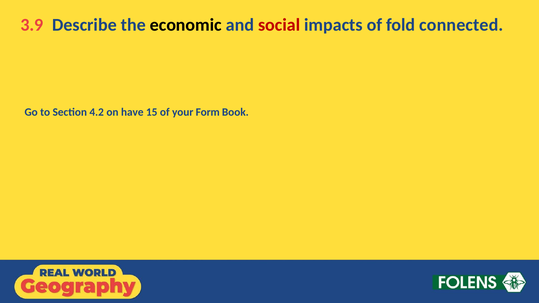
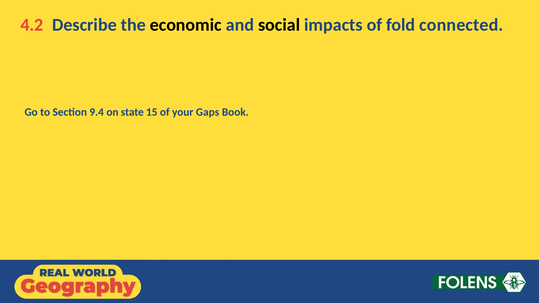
3.9: 3.9 -> 4.2
social colour: red -> black
4.2: 4.2 -> 9.4
have: have -> state
Form: Form -> Gaps
